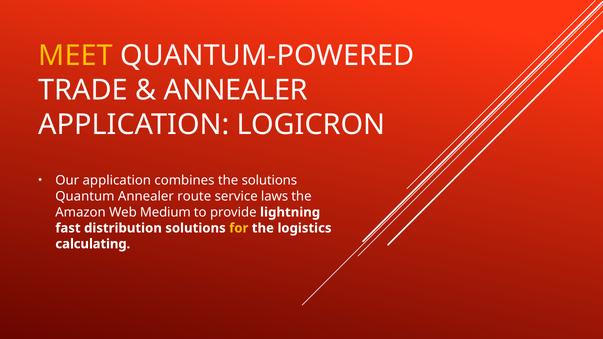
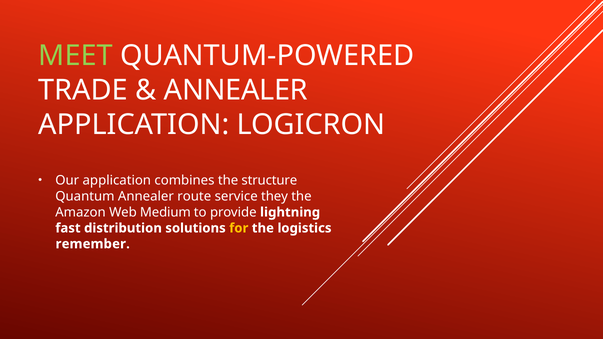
MEET colour: yellow -> light green
the solutions: solutions -> structure
laws: laws -> they
calculating: calculating -> remember
